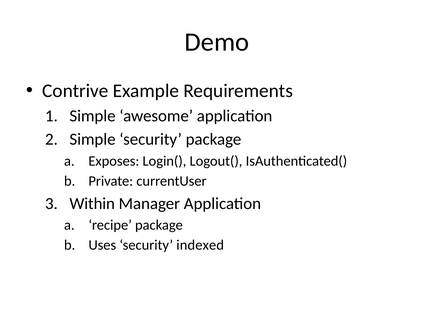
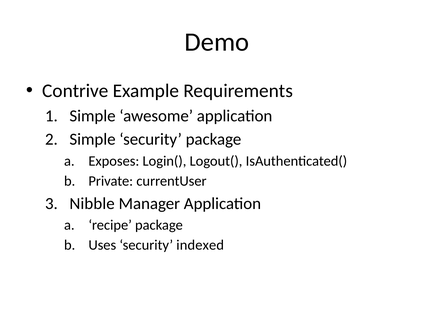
Within: Within -> Nibble
